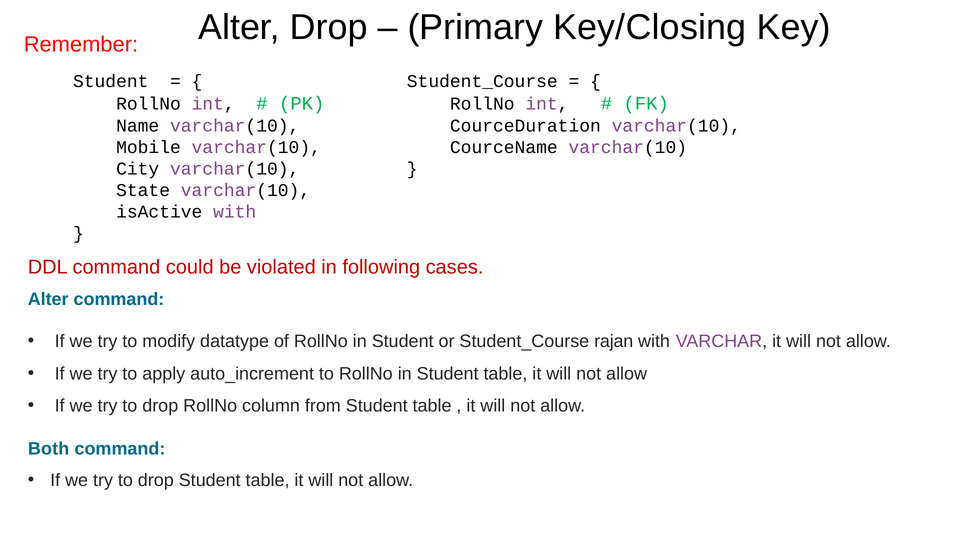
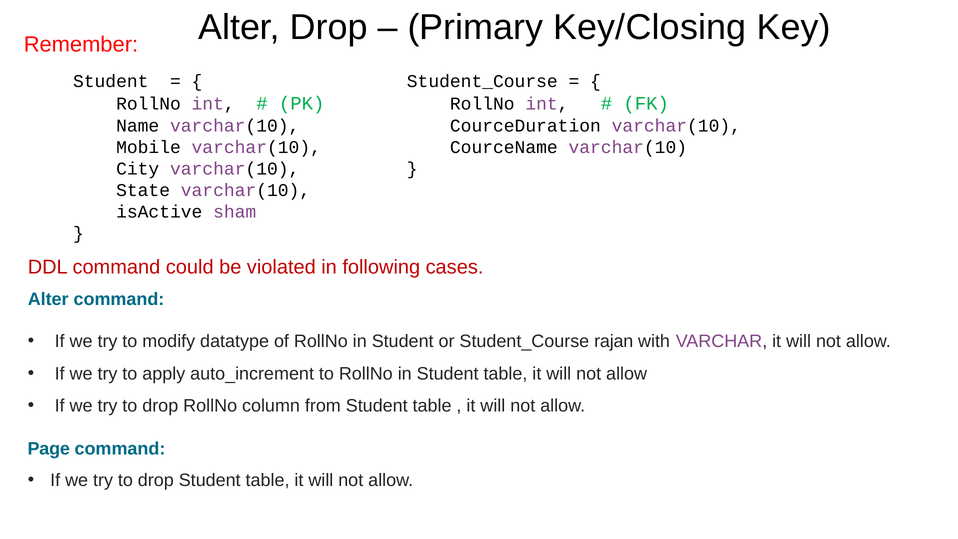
isActive with: with -> sham
Both: Both -> Page
